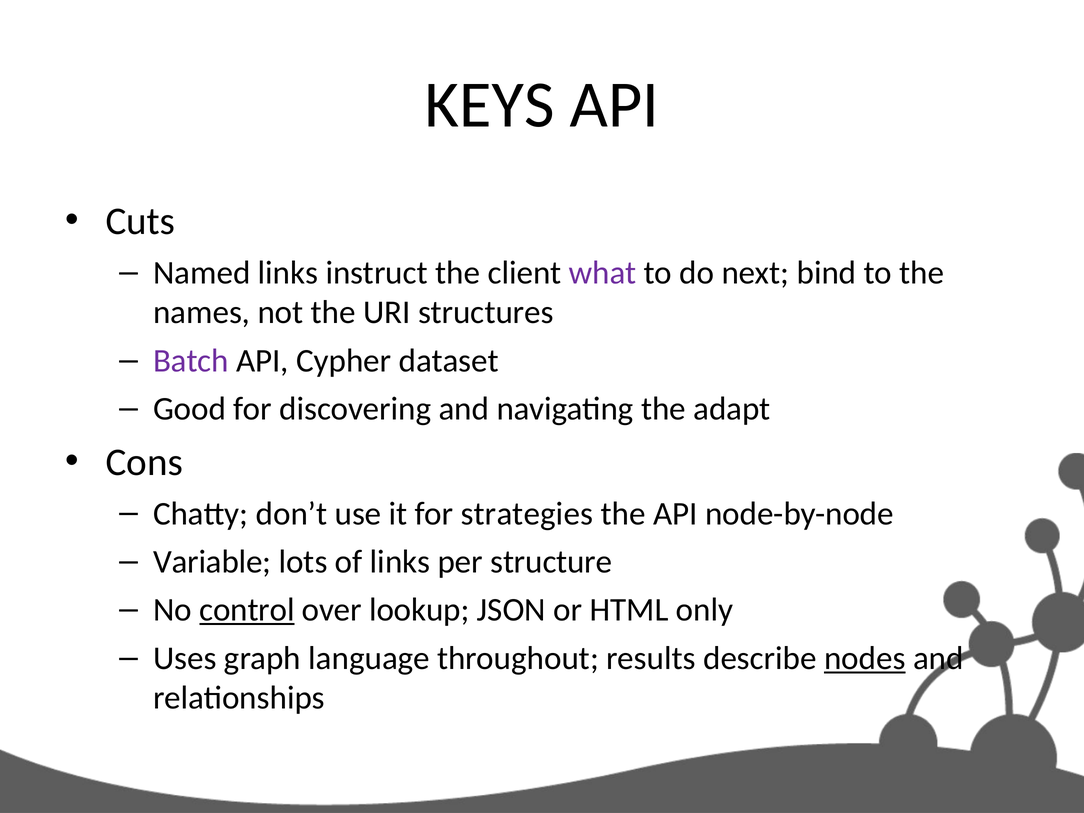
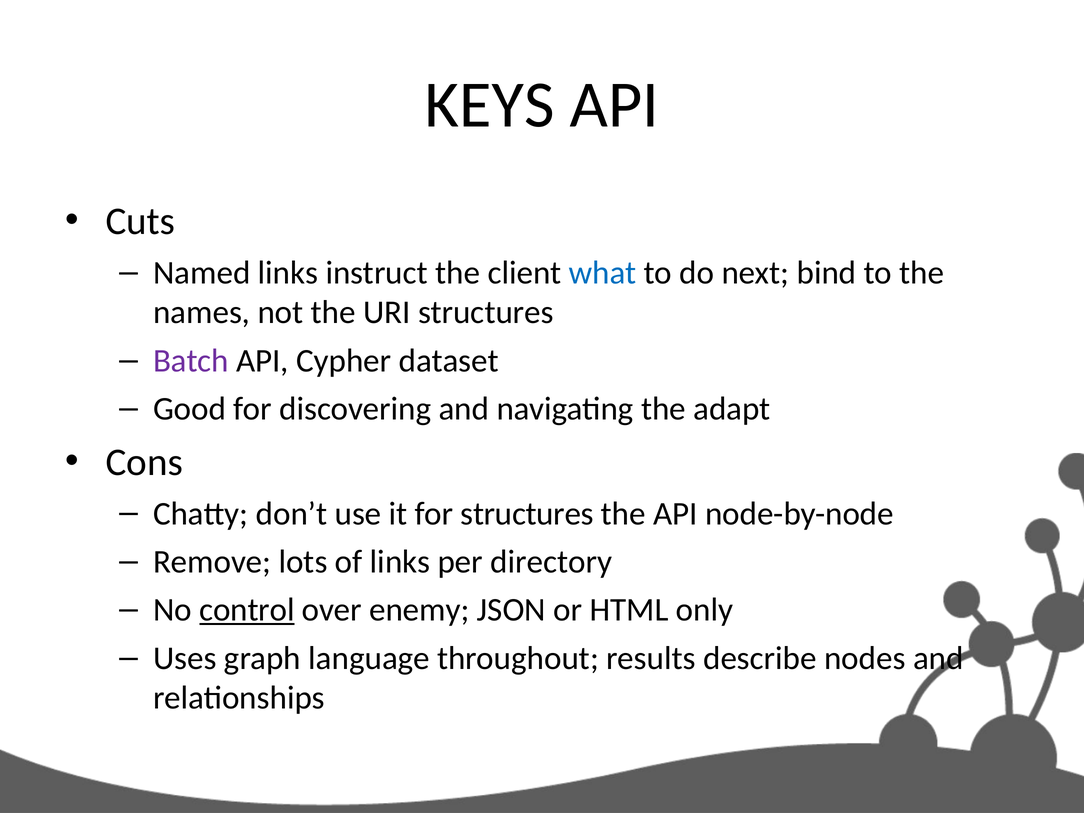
what colour: purple -> blue
for strategies: strategies -> structures
Variable: Variable -> Remove
structure: structure -> directory
lookup: lookup -> enemy
nodes underline: present -> none
